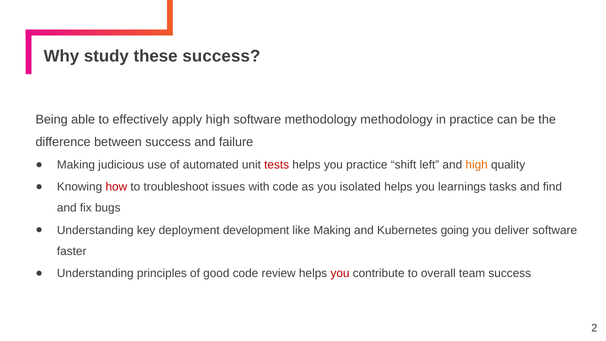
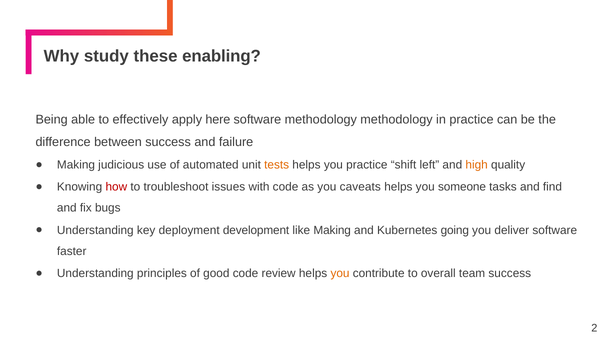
these success: success -> enabling
apply high: high -> here
tests colour: red -> orange
isolated: isolated -> caveats
learnings: learnings -> someone
you at (340, 273) colour: red -> orange
